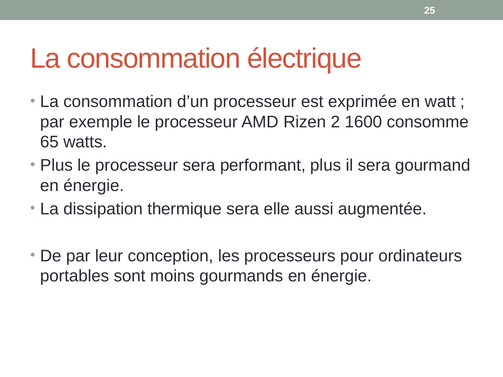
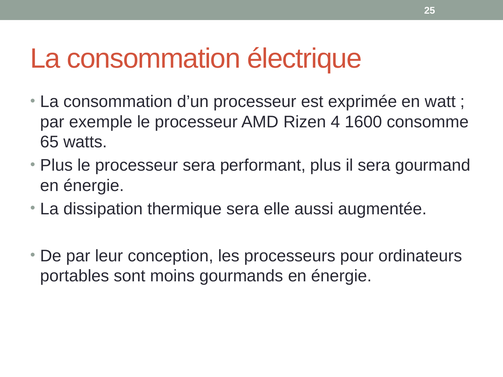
2: 2 -> 4
